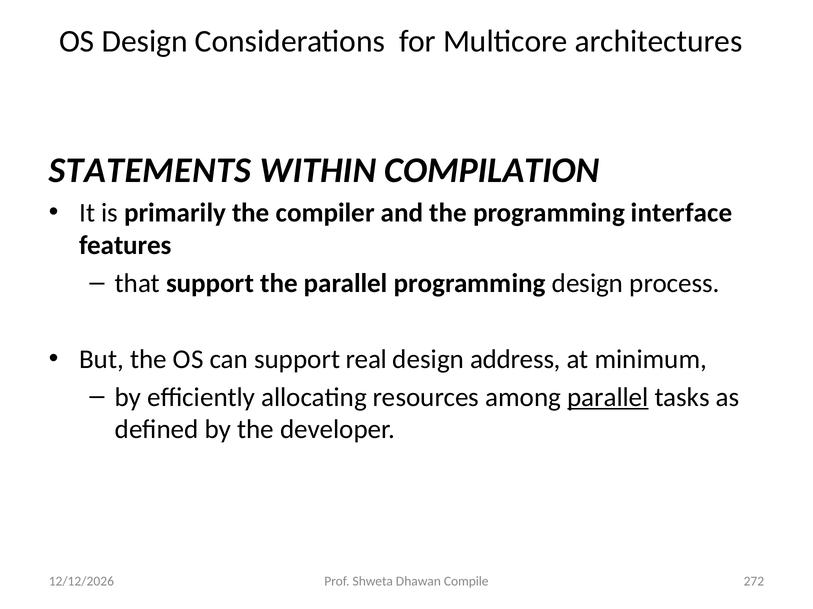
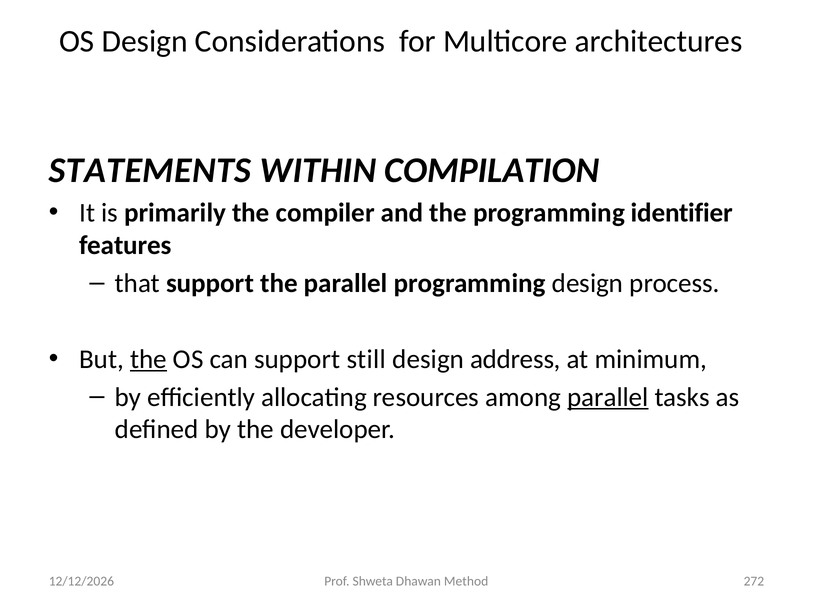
interface: interface -> identifier
the at (149, 360) underline: none -> present
real: real -> still
Compile: Compile -> Method
